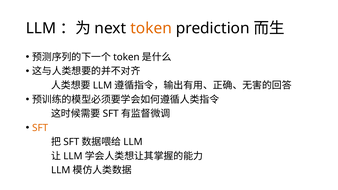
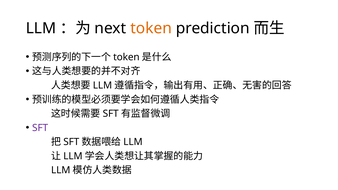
SFT at (40, 128) colour: orange -> purple
